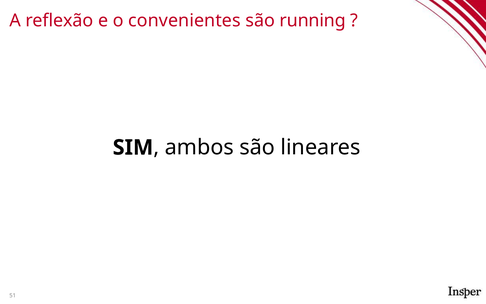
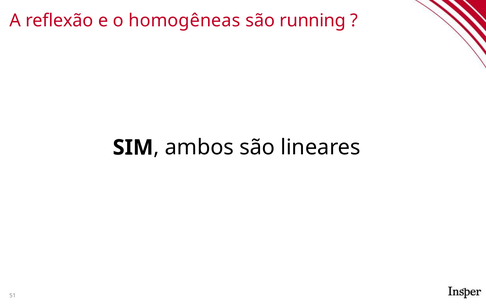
convenientes: convenientes -> homogêneas
